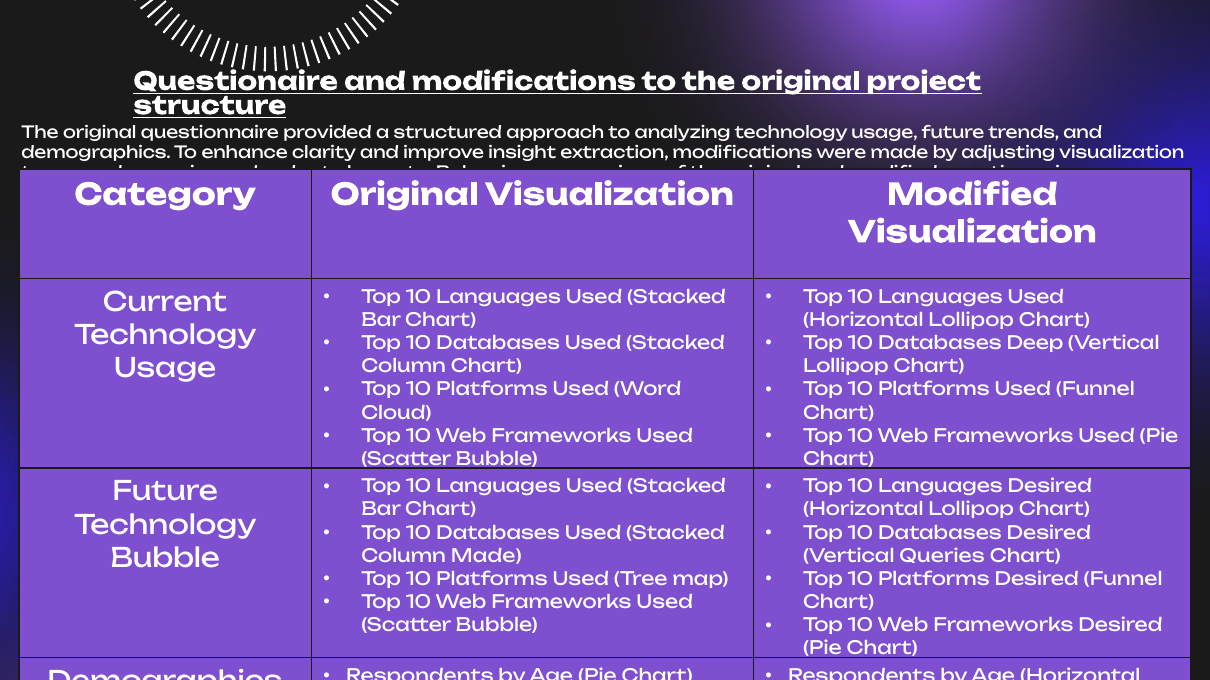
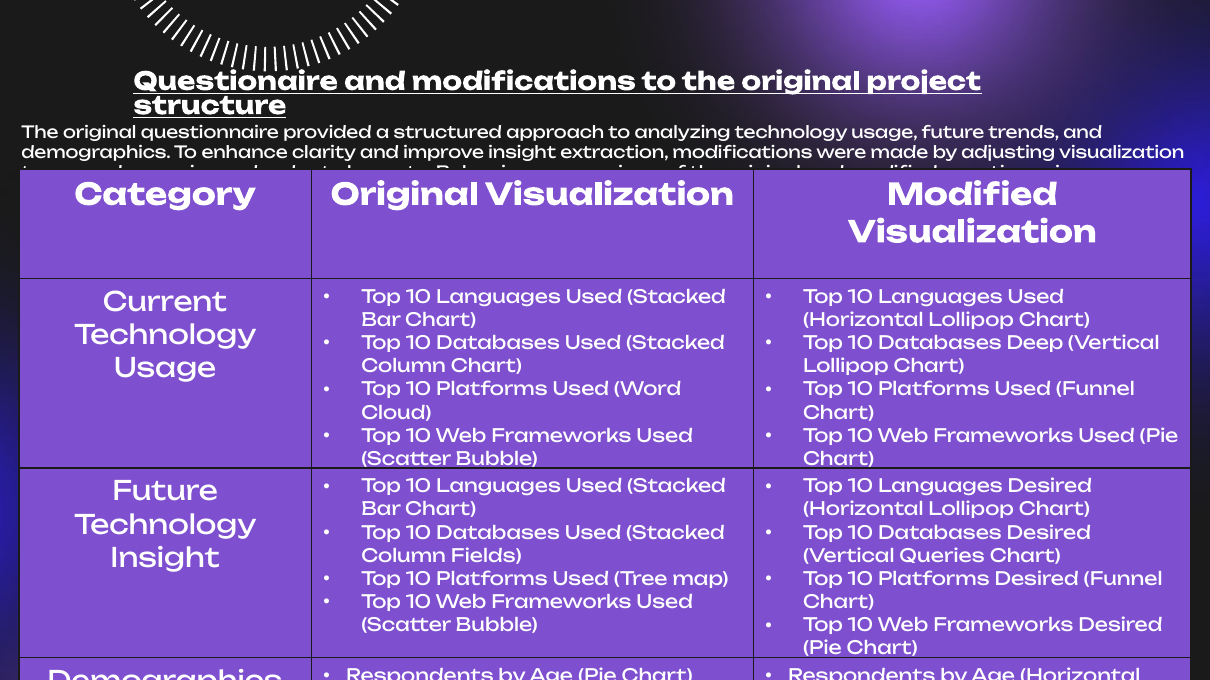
Bubble at (165, 559): Bubble -> Insight
Column Made: Made -> Fields
